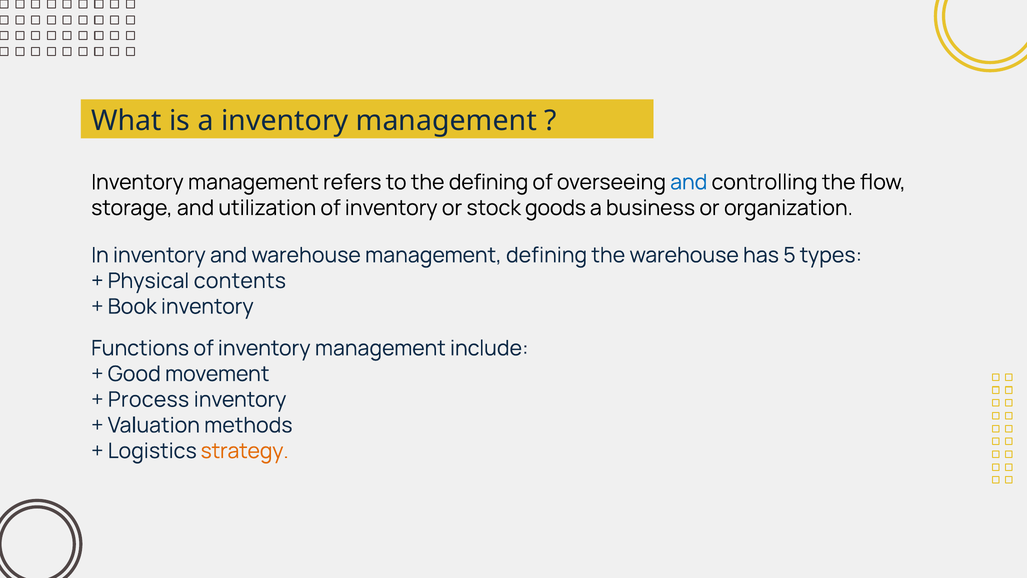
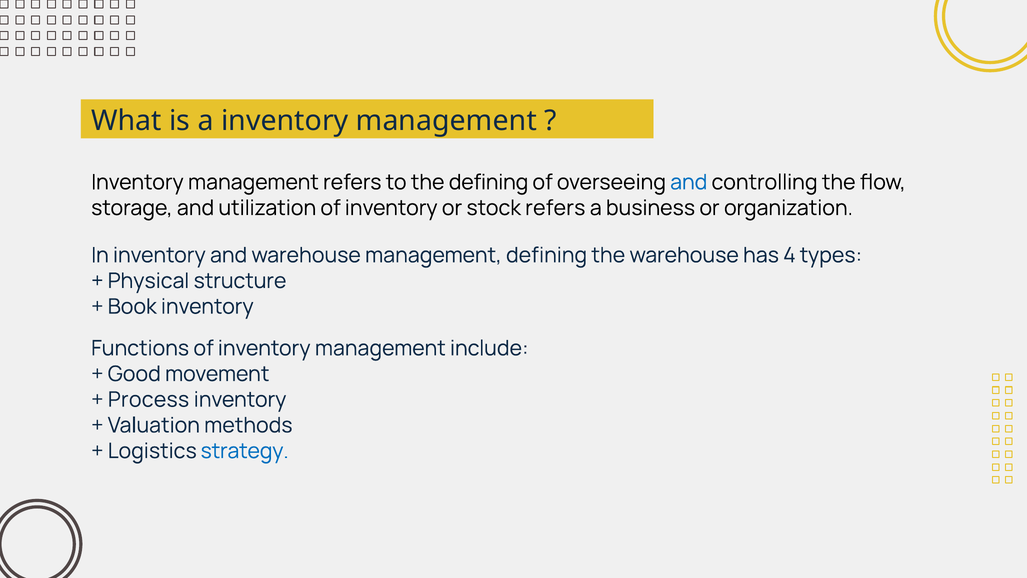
stock goods: goods -> refers
5: 5 -> 4
contents: contents -> structure
strategy colour: orange -> blue
